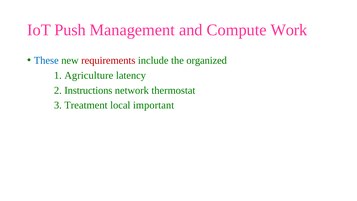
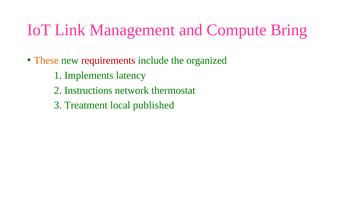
Push: Push -> Link
Work: Work -> Bring
These colour: blue -> orange
Agriculture: Agriculture -> Implements
important: important -> published
